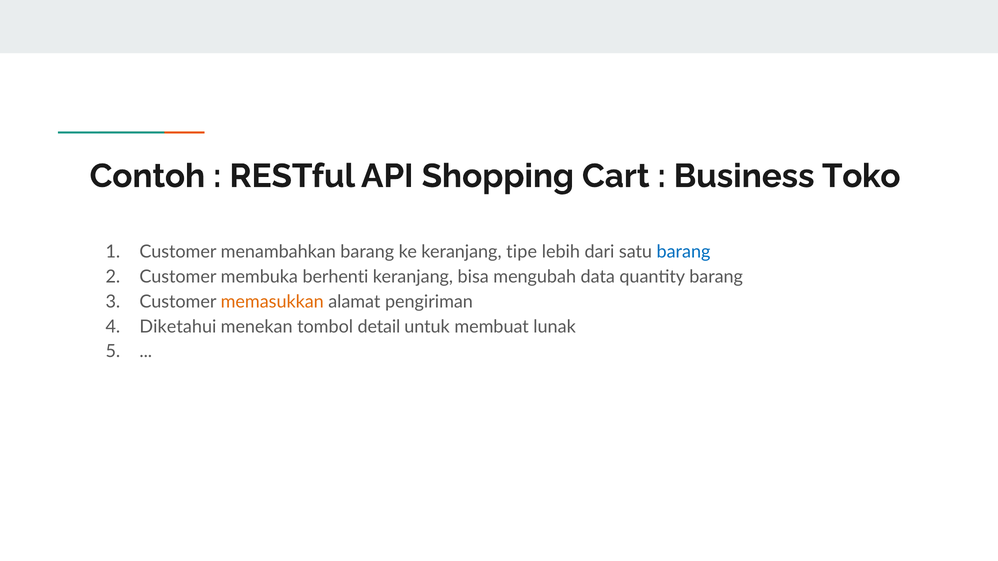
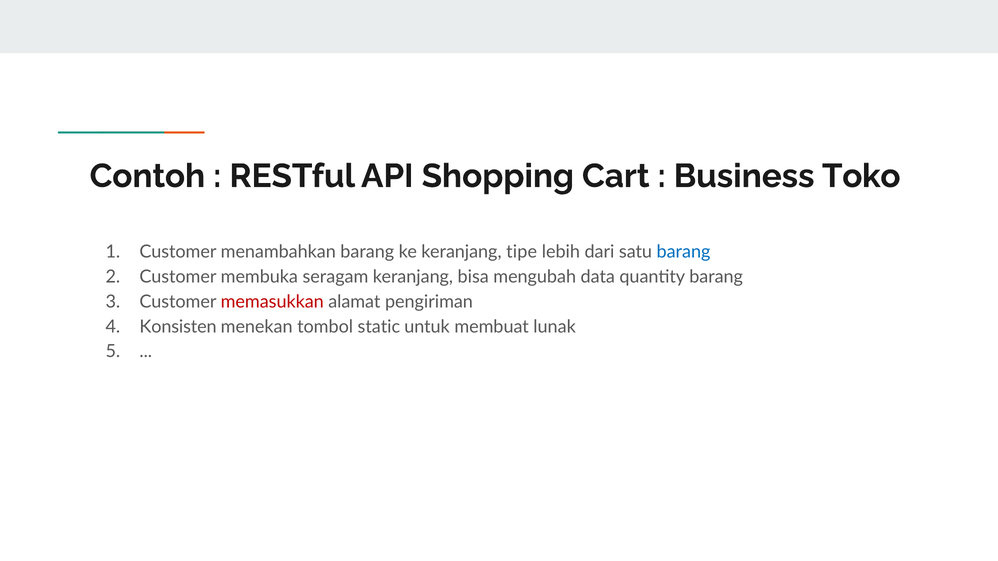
berhenti: berhenti -> seragam
memasukkan colour: orange -> red
Diketahui: Diketahui -> Konsisten
detail: detail -> static
